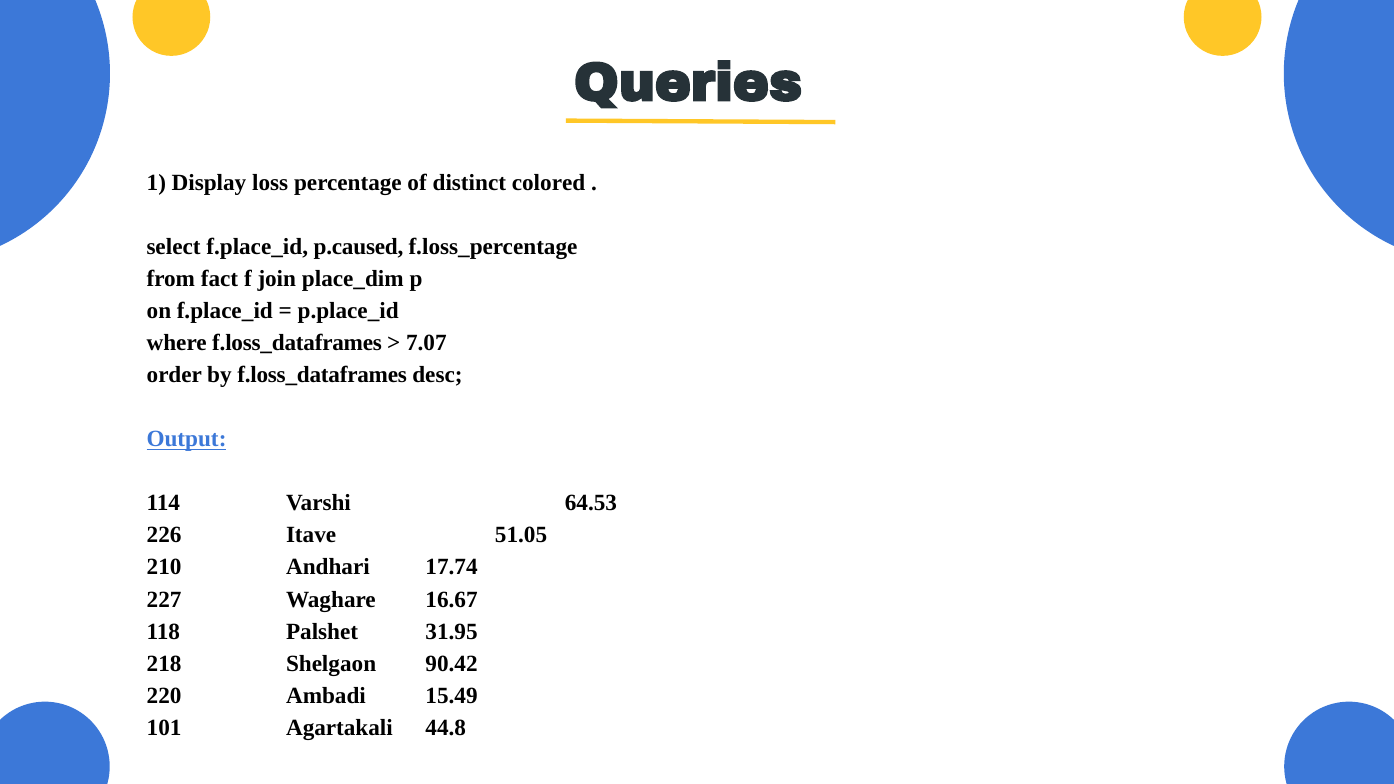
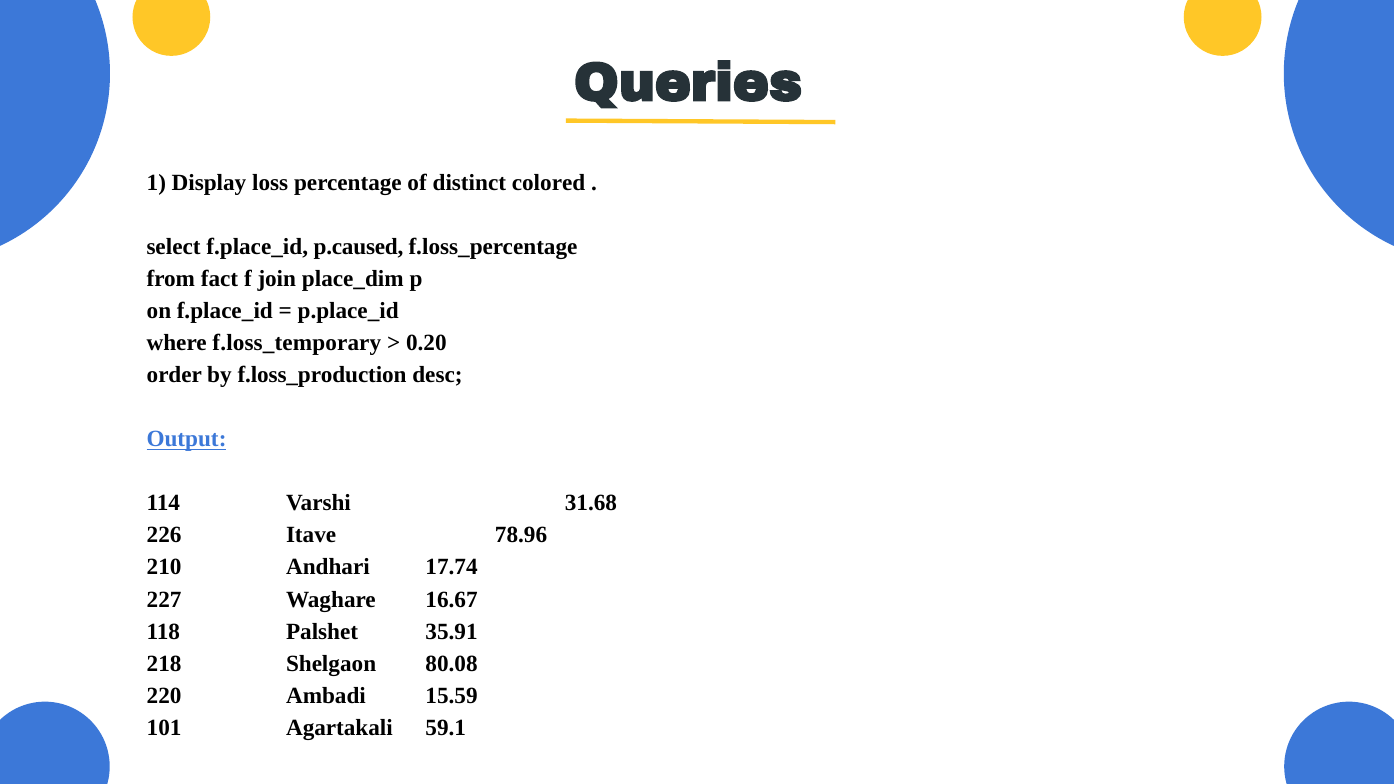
where f.loss_dataframes: f.loss_dataframes -> f.loss_temporary
7.07: 7.07 -> 0.20
by f.loss_dataframes: f.loss_dataframes -> f.loss_production
64.53: 64.53 -> 31.68
51.05: 51.05 -> 78.96
31.95: 31.95 -> 35.91
90.42: 90.42 -> 80.08
15.49: 15.49 -> 15.59
44.8: 44.8 -> 59.1
